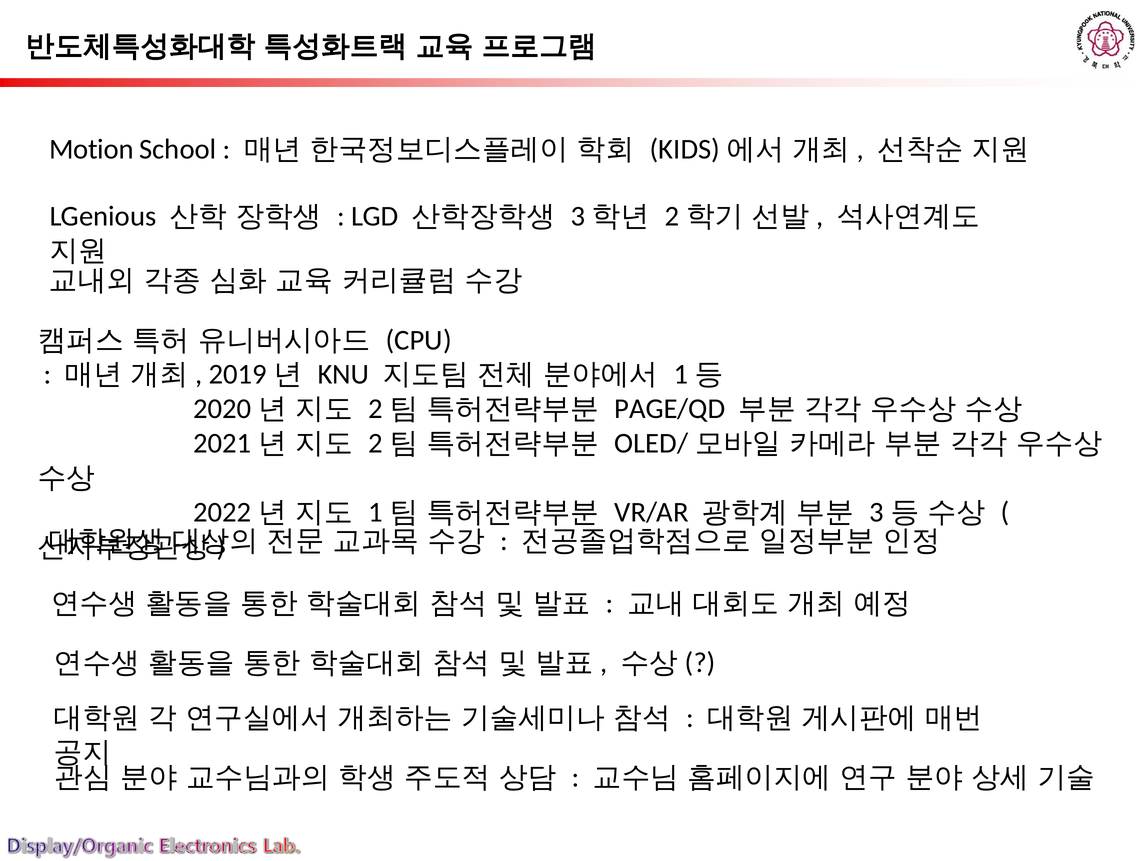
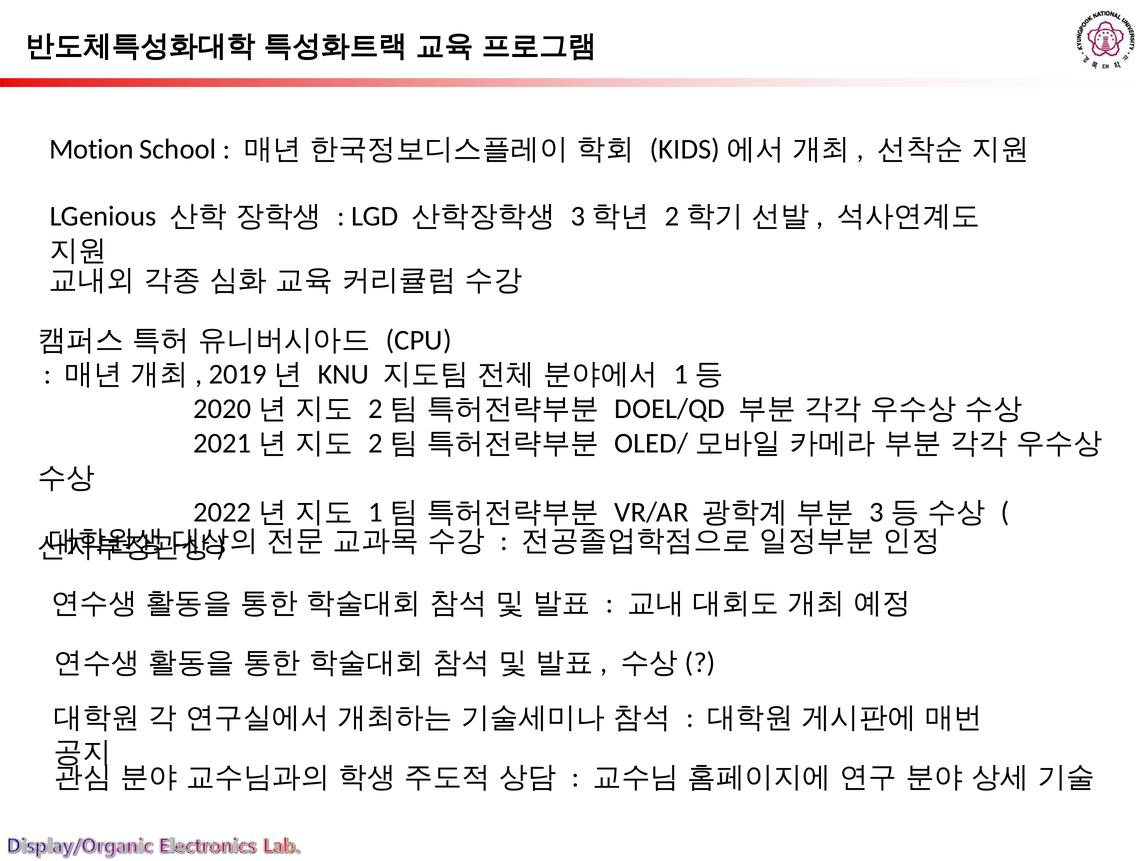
PAGE/QD: PAGE/QD -> DOEL/QD
